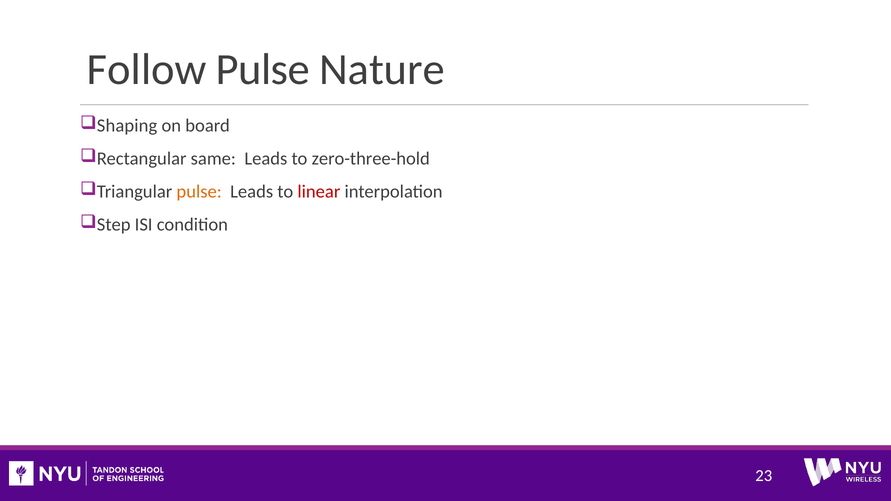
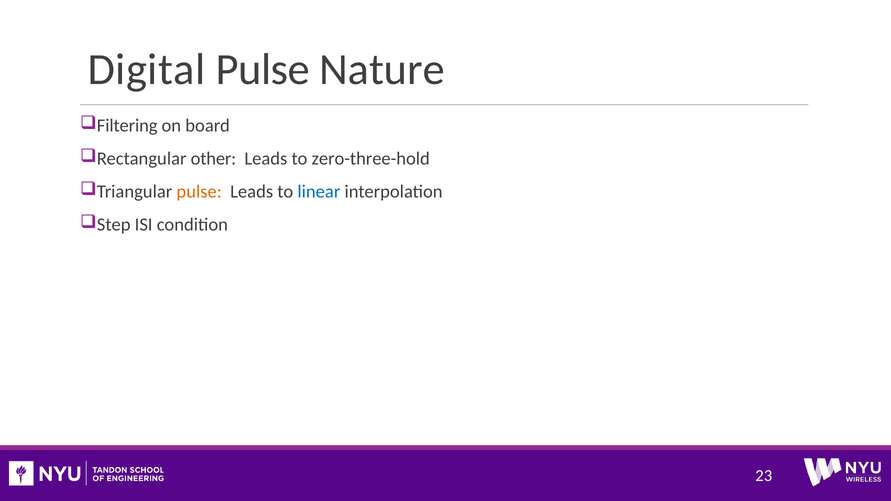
Follow: Follow -> Digital
Shaping: Shaping -> Filtering
same: same -> other
linear colour: red -> blue
